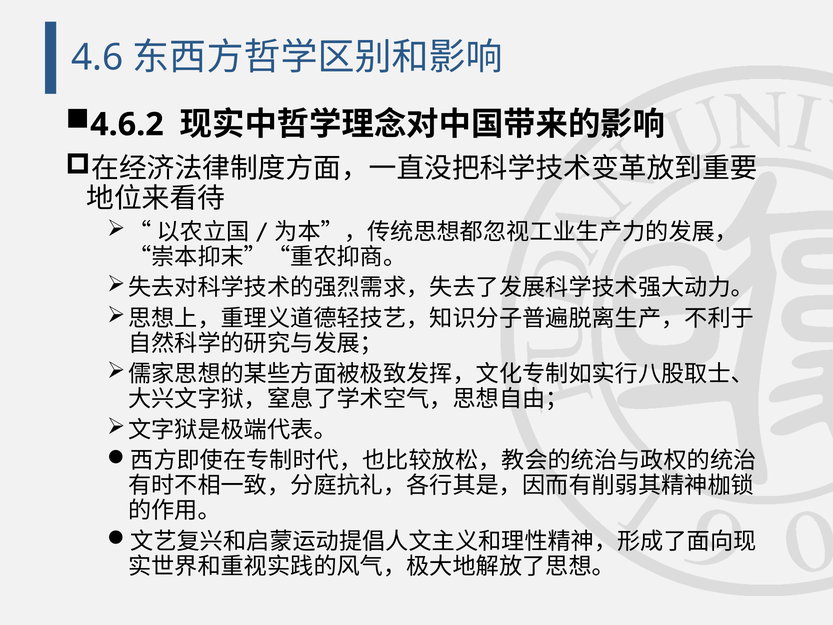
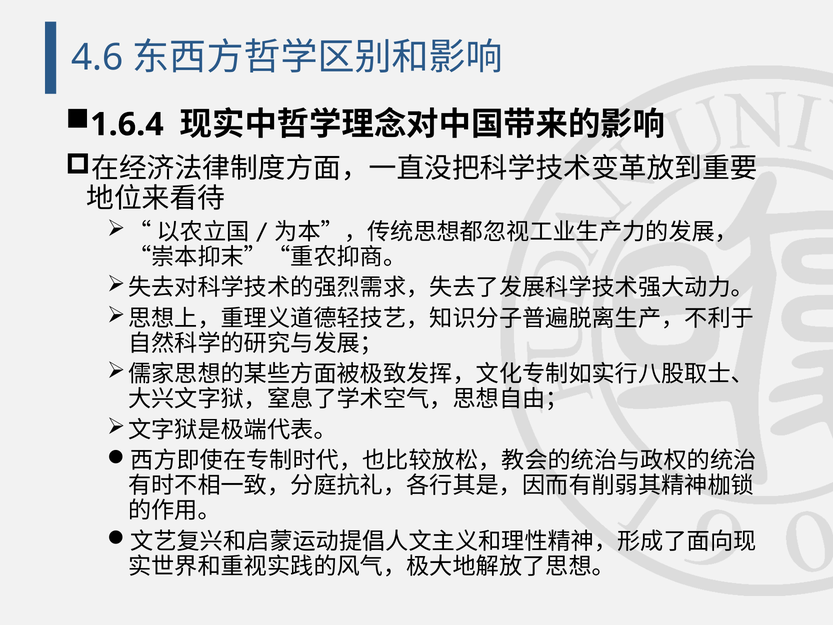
4.6.2: 4.6.2 -> 1.6.4
